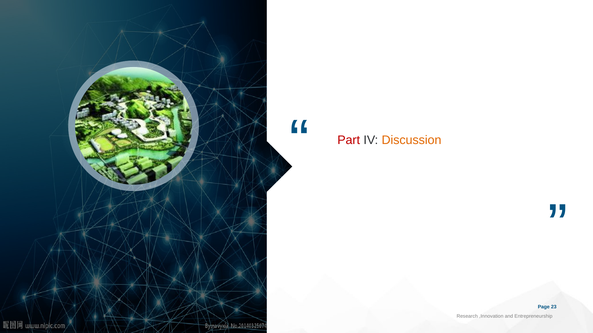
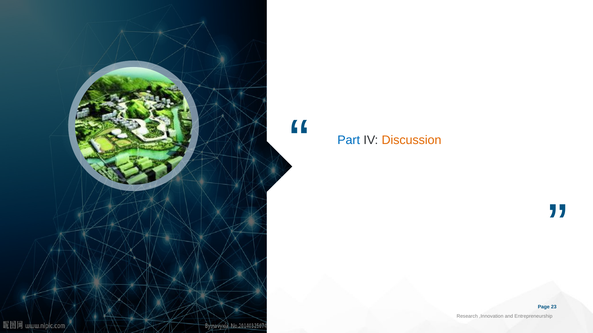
Part colour: red -> blue
